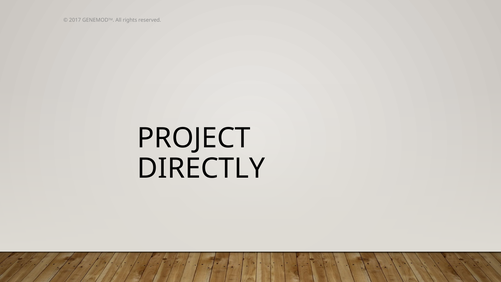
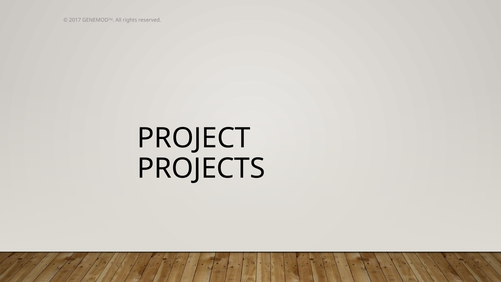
DIRECTLY: DIRECTLY -> PROJECTS
